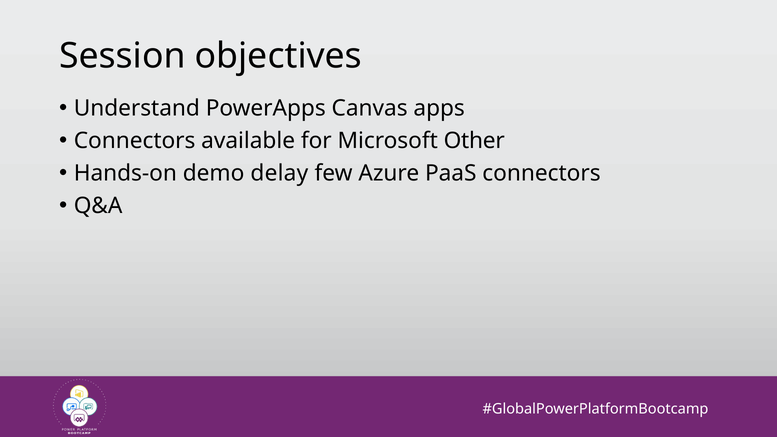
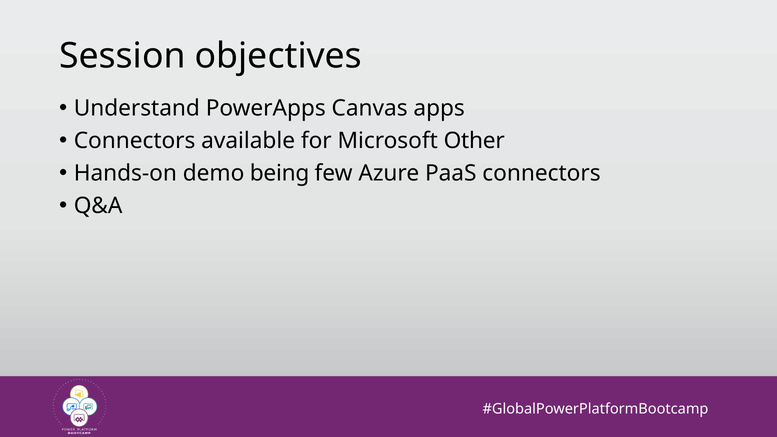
delay: delay -> being
